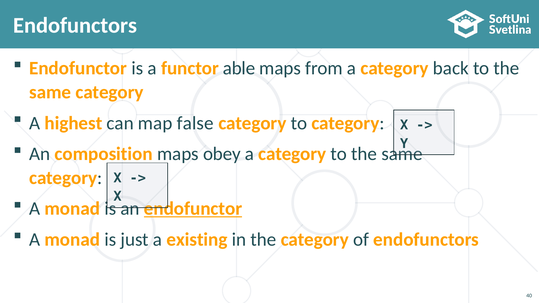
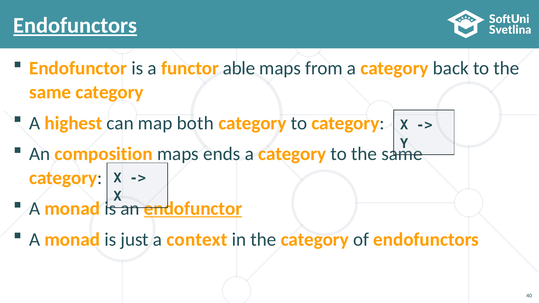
Endofunctors at (75, 26) underline: none -> present
false: false -> both
obey: obey -> ends
existing: existing -> context
